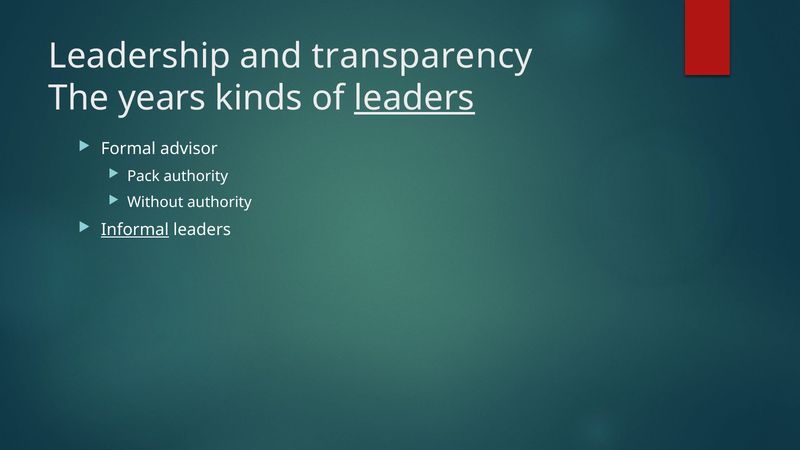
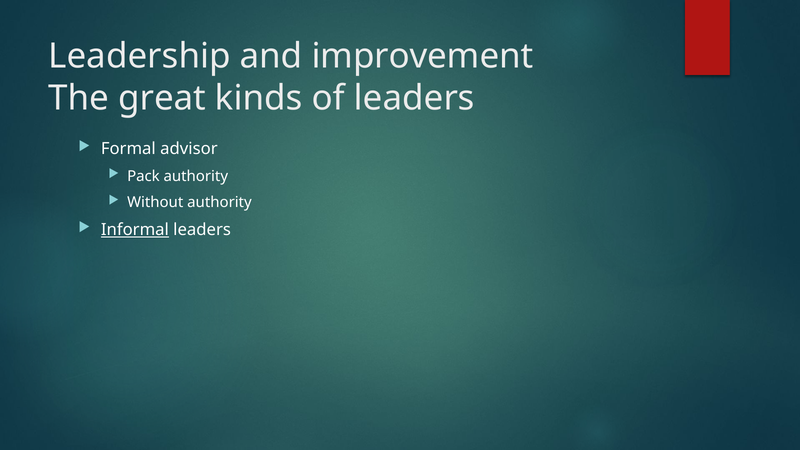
transparency: transparency -> improvement
years: years -> great
leaders at (414, 98) underline: present -> none
